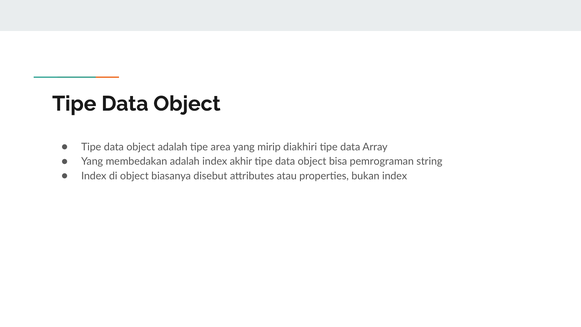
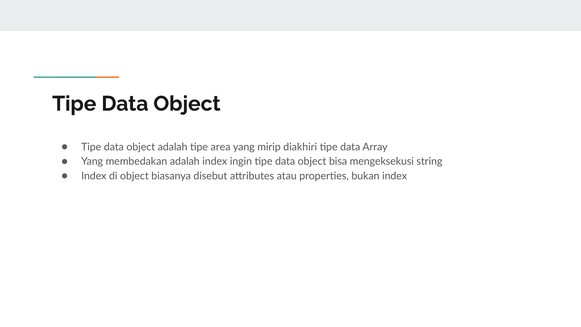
akhir: akhir -> ingin
pemrograman: pemrograman -> mengeksekusi
